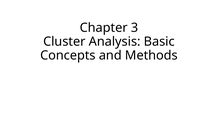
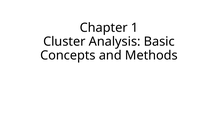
3: 3 -> 1
